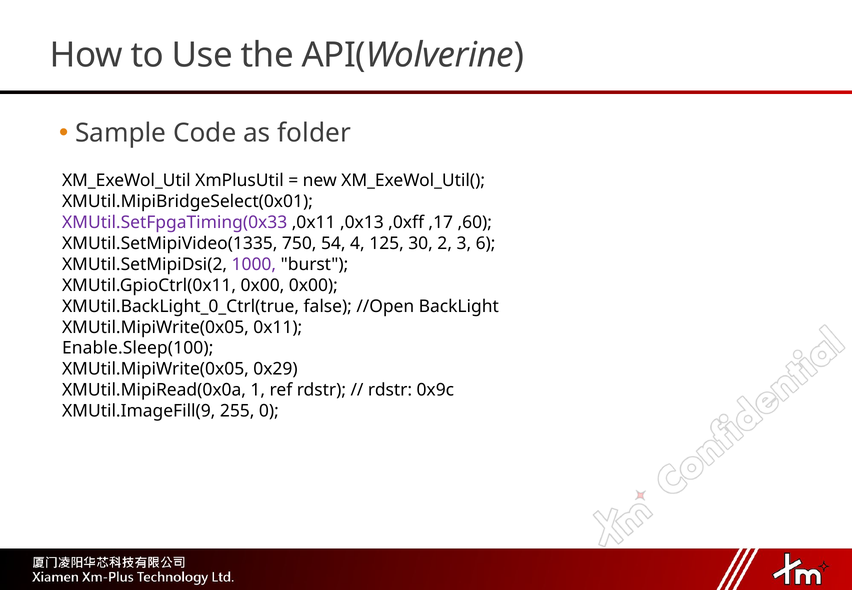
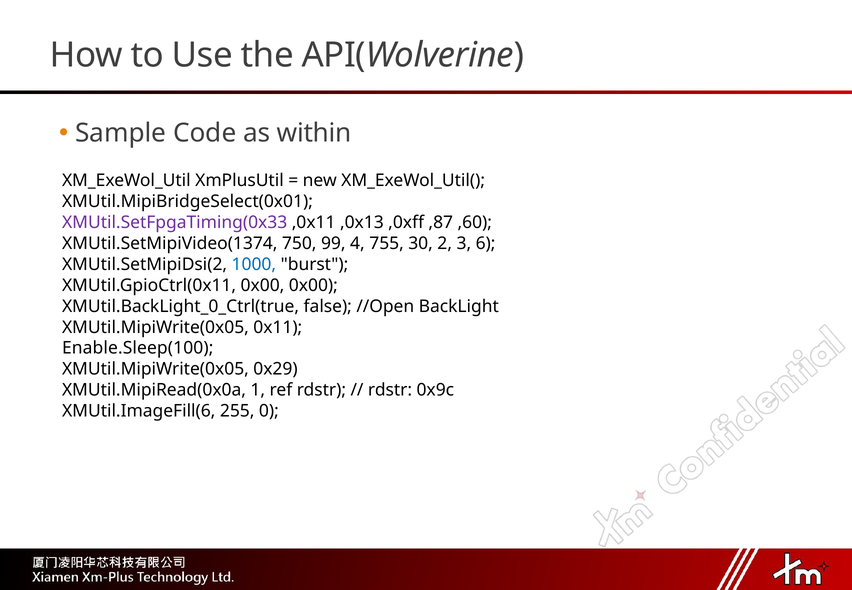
folder: folder -> within
,17: ,17 -> ,87
XMUtil.SetMipiVideo(1335: XMUtil.SetMipiVideo(1335 -> XMUtil.SetMipiVideo(1374
54: 54 -> 99
125: 125 -> 755
1000 colour: purple -> blue
XMUtil.ImageFill(9: XMUtil.ImageFill(9 -> XMUtil.ImageFill(6
